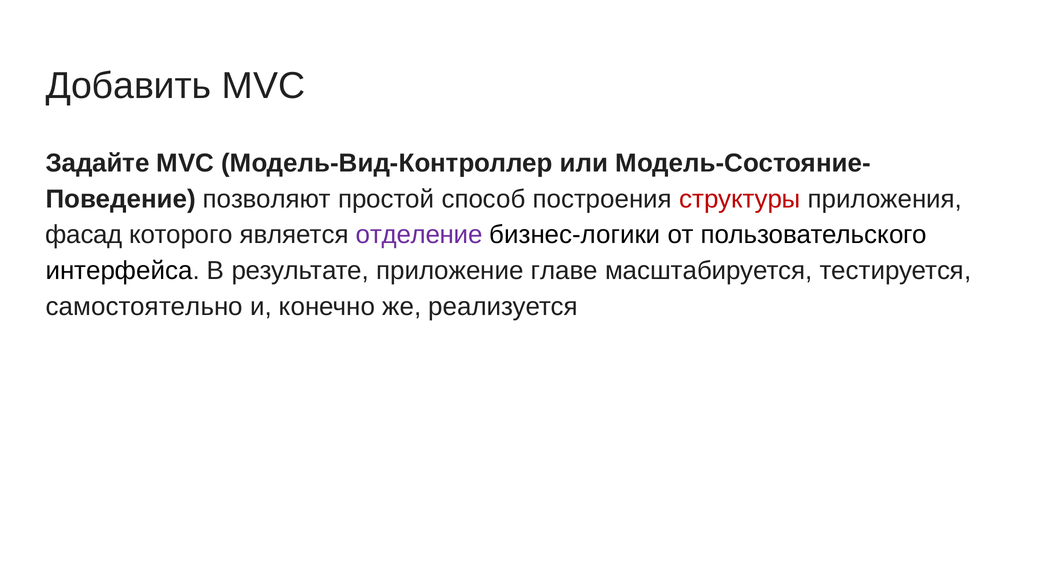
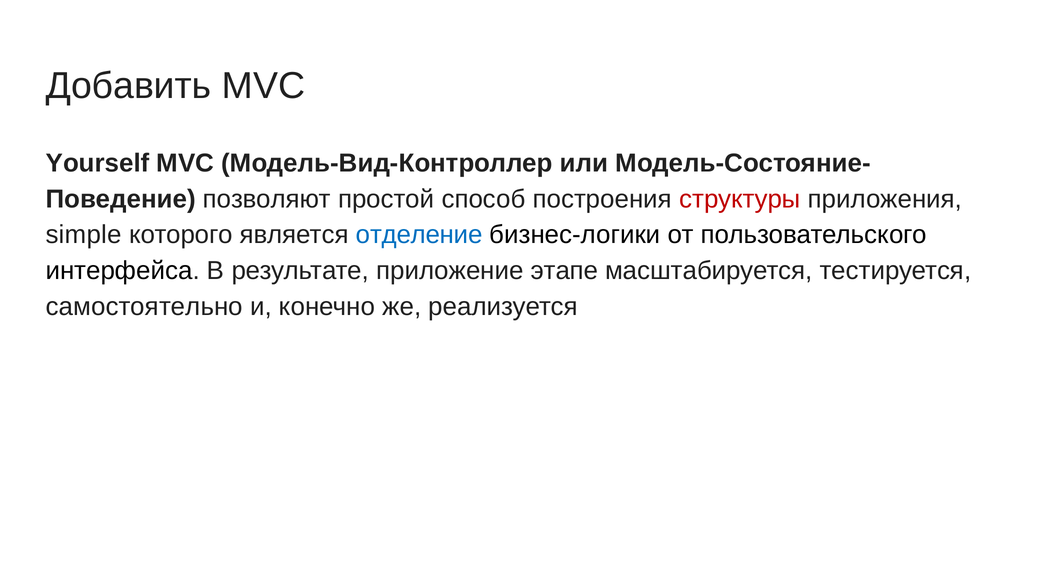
Задайте: Задайте -> Yourself
фасад: фасад -> simple
отделение colour: purple -> blue
главе: главе -> этапе
